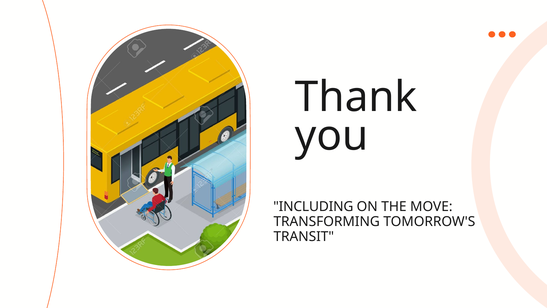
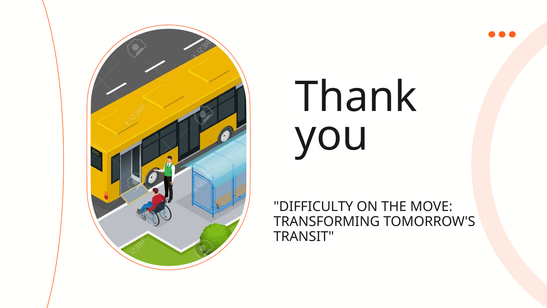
INCLUDING: INCLUDING -> DIFFICULTY
